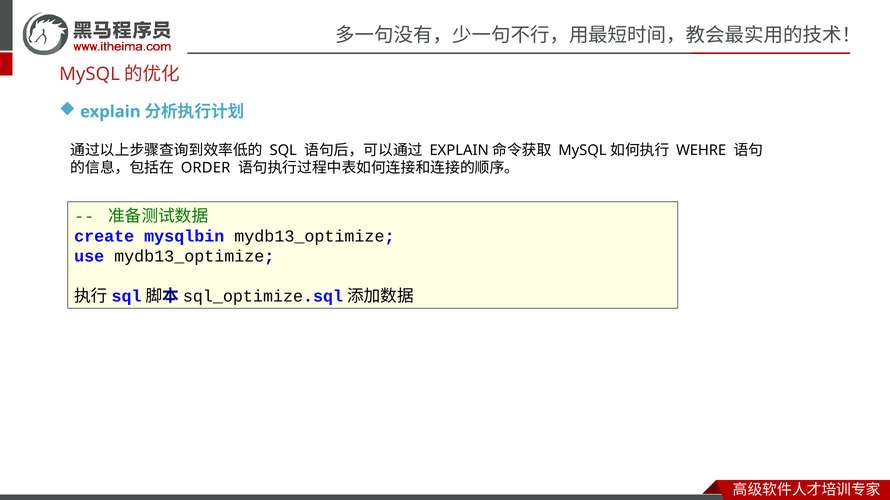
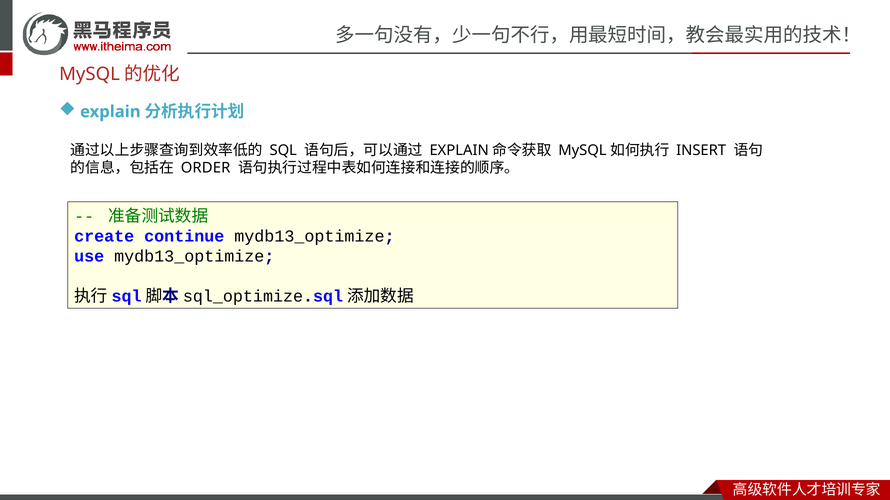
WEHRE: WEHRE -> INSERT
mysqlbin: mysqlbin -> continue
